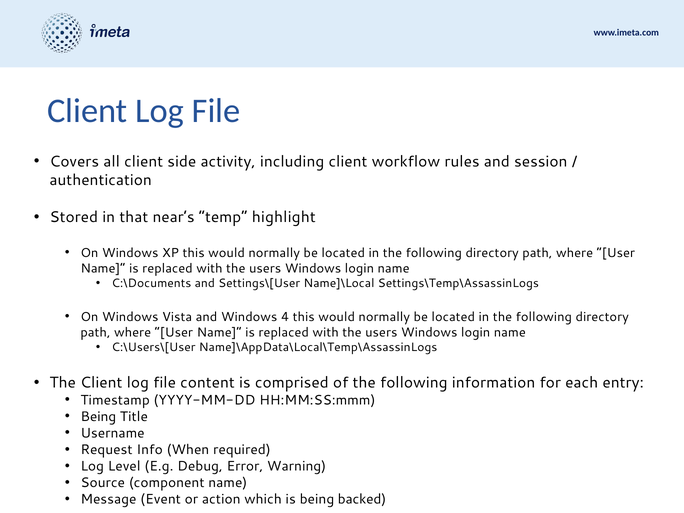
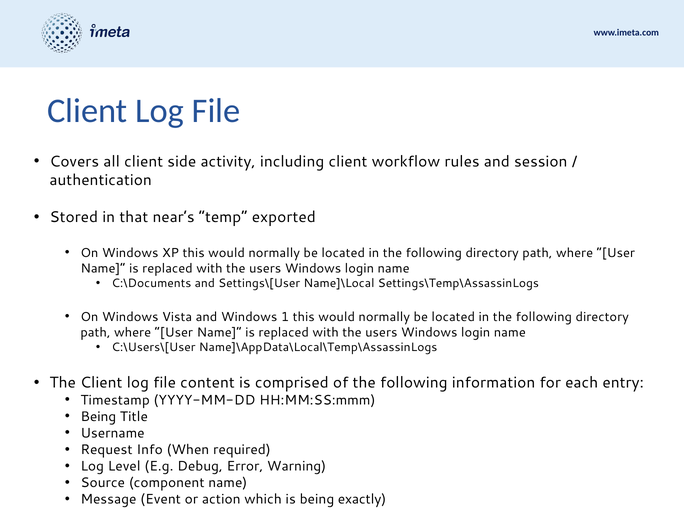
highlight: highlight -> exported
4: 4 -> 1
backed: backed -> exactly
